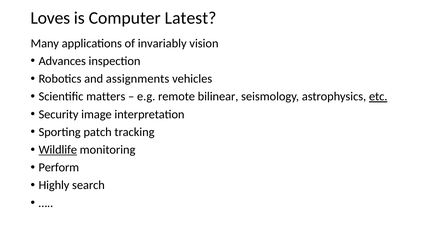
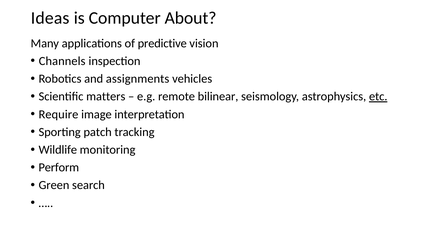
Loves: Loves -> Ideas
Latest: Latest -> About
invariably: invariably -> predictive
Advances: Advances -> Channels
Security: Security -> Require
Wildlife underline: present -> none
Highly: Highly -> Green
